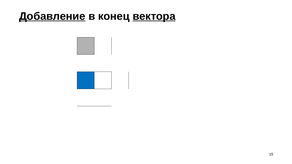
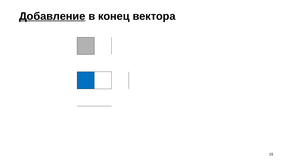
вектора underline: present -> none
